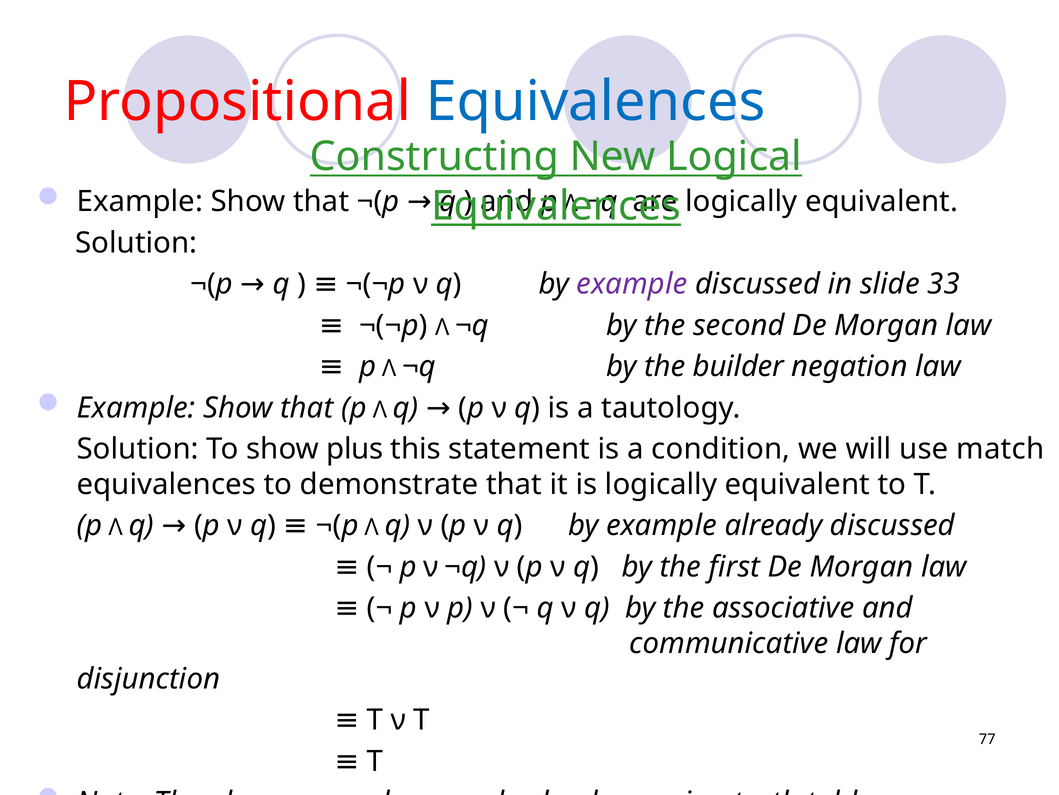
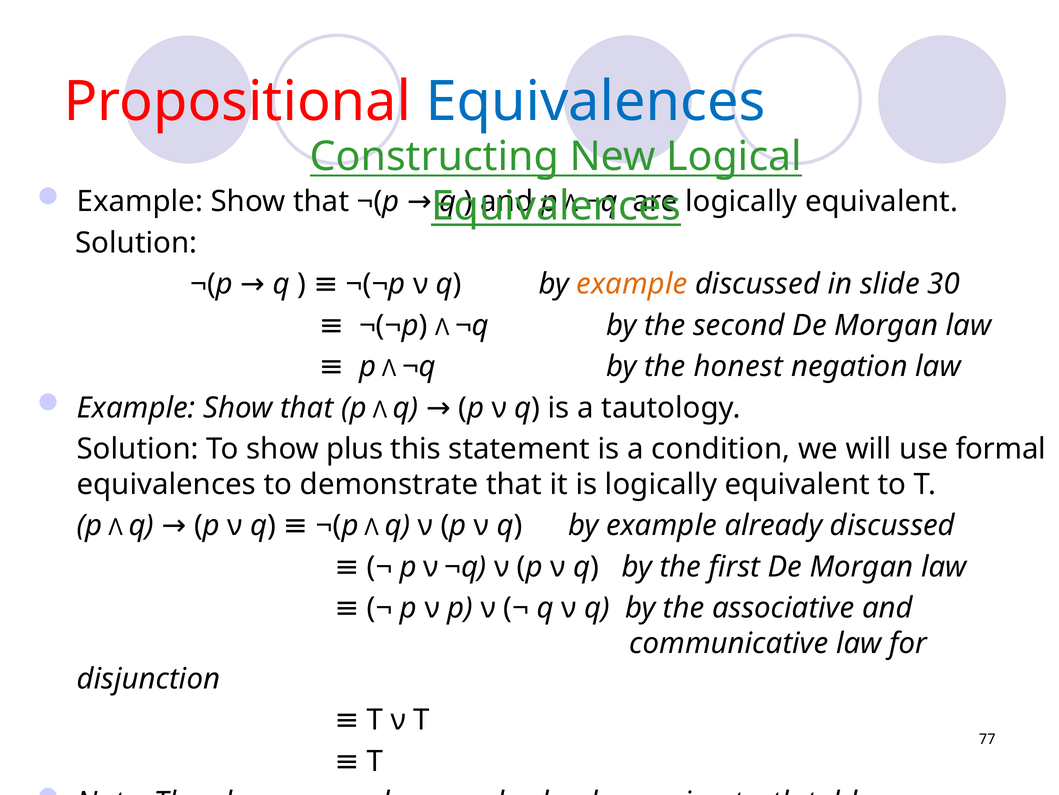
example at (632, 284) colour: purple -> orange
33: 33 -> 30
builder: builder -> honest
match: match -> formal
